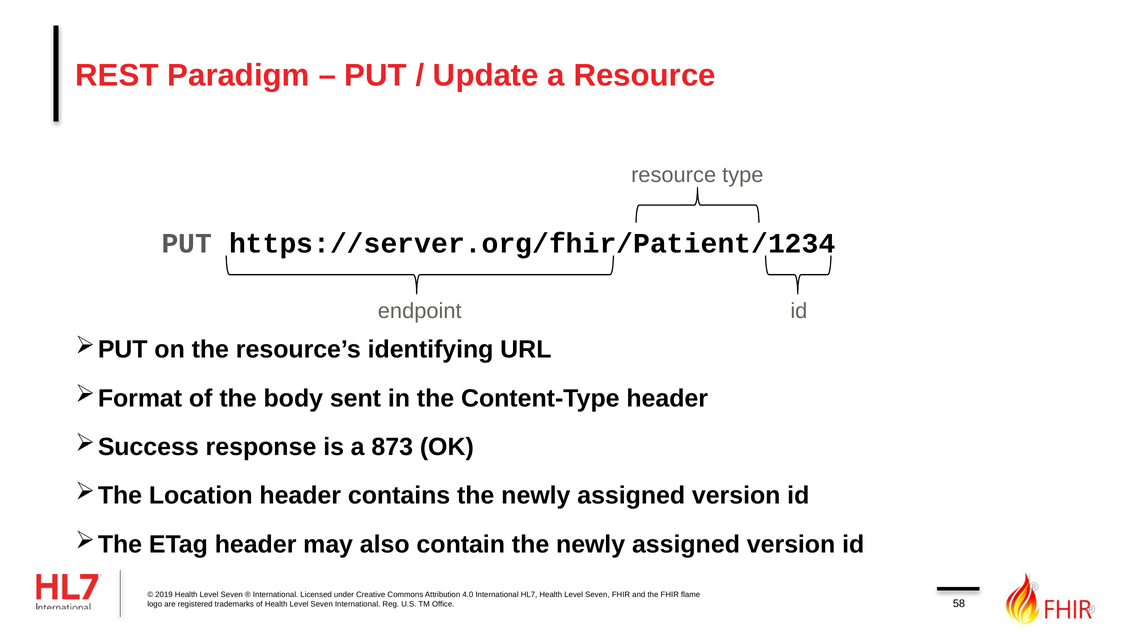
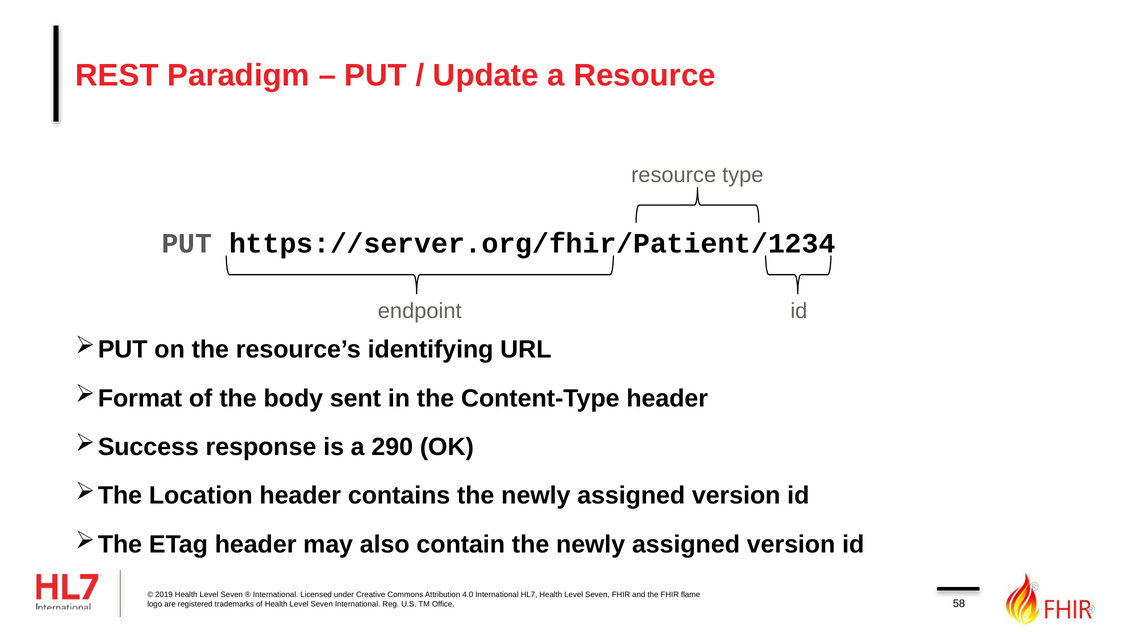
873: 873 -> 290
